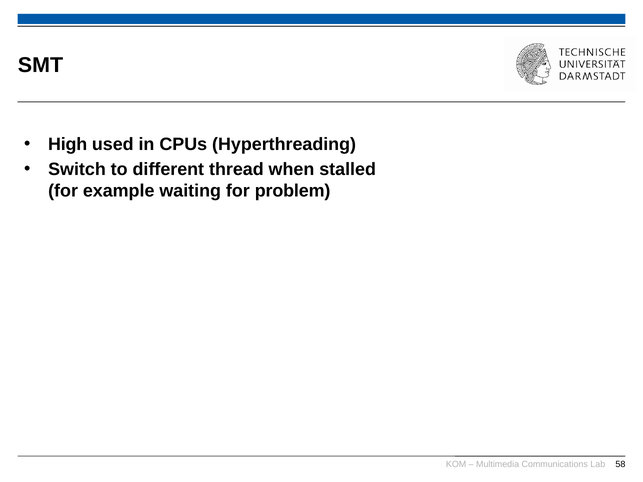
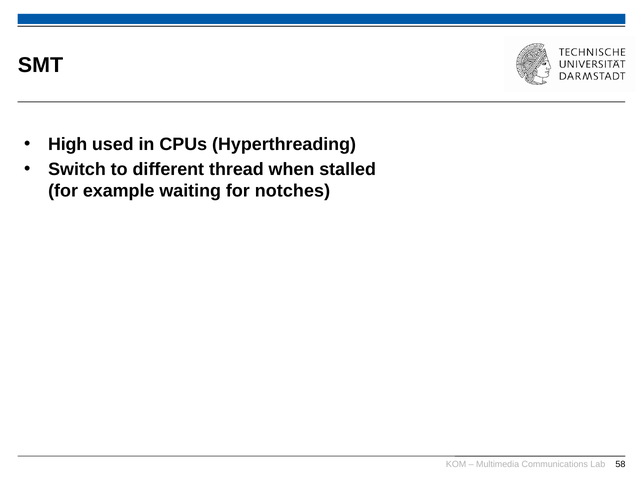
problem: problem -> notches
